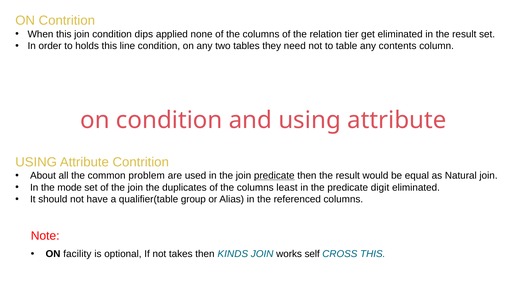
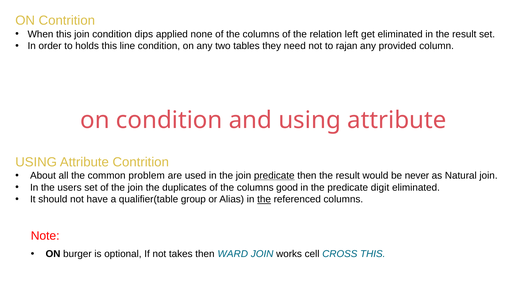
tier: tier -> left
table: table -> rajan
contents: contents -> provided
equal: equal -> never
mode: mode -> users
least: least -> good
the at (264, 200) underline: none -> present
facility: facility -> burger
KINDS: KINDS -> WARD
self: self -> cell
